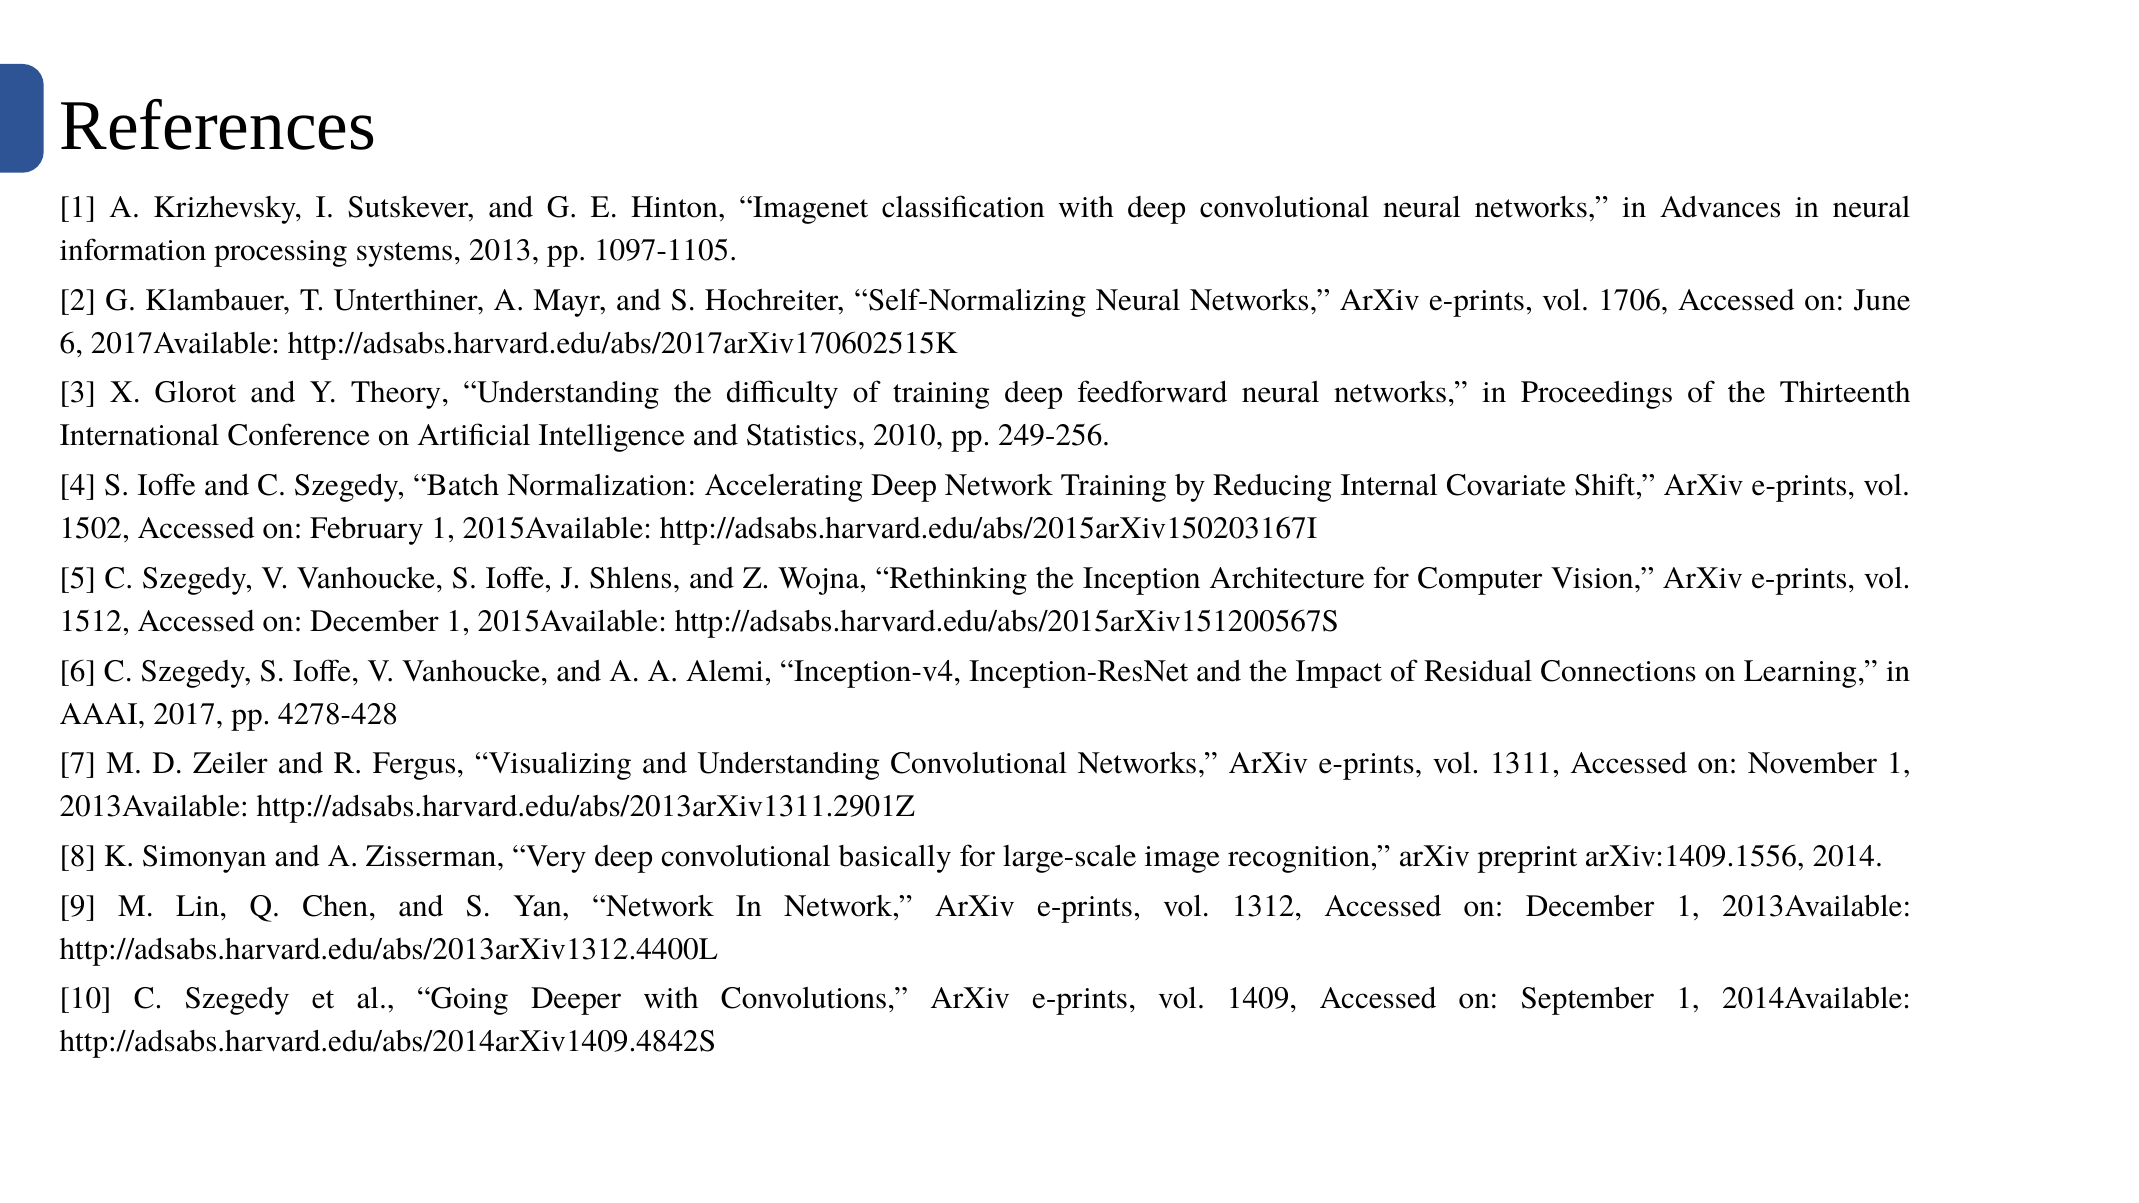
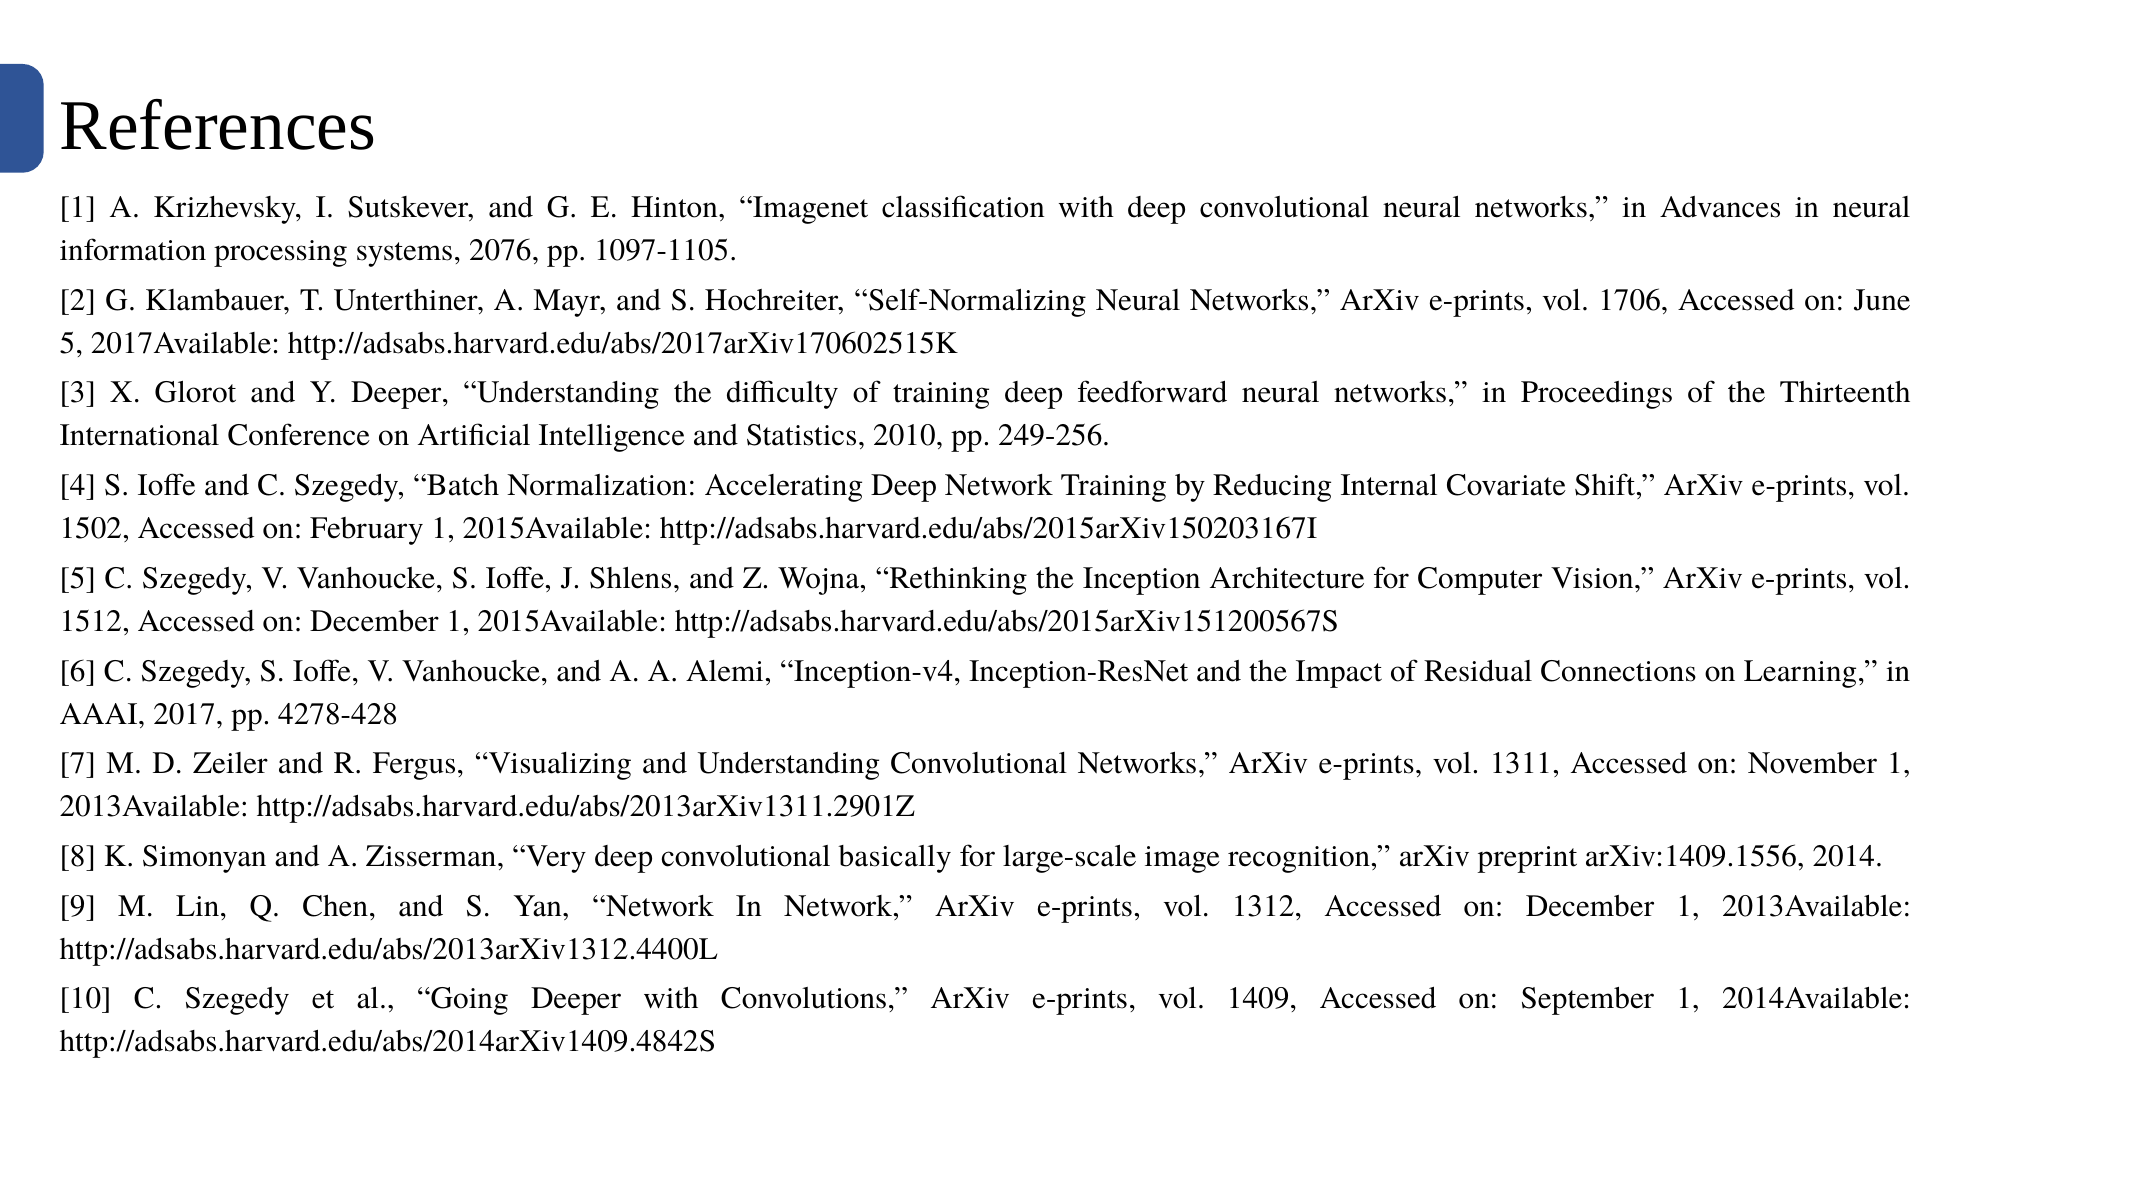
2013: 2013 -> 2076
6 at (71, 343): 6 -> 5
Y Theory: Theory -> Deeper
